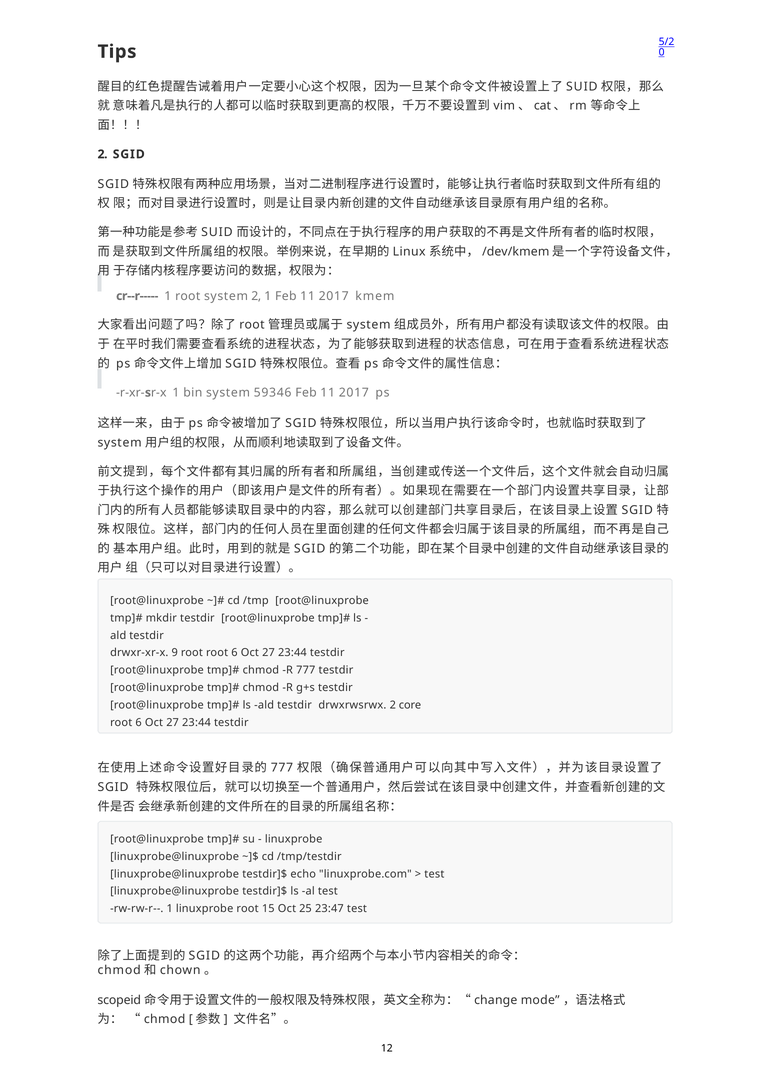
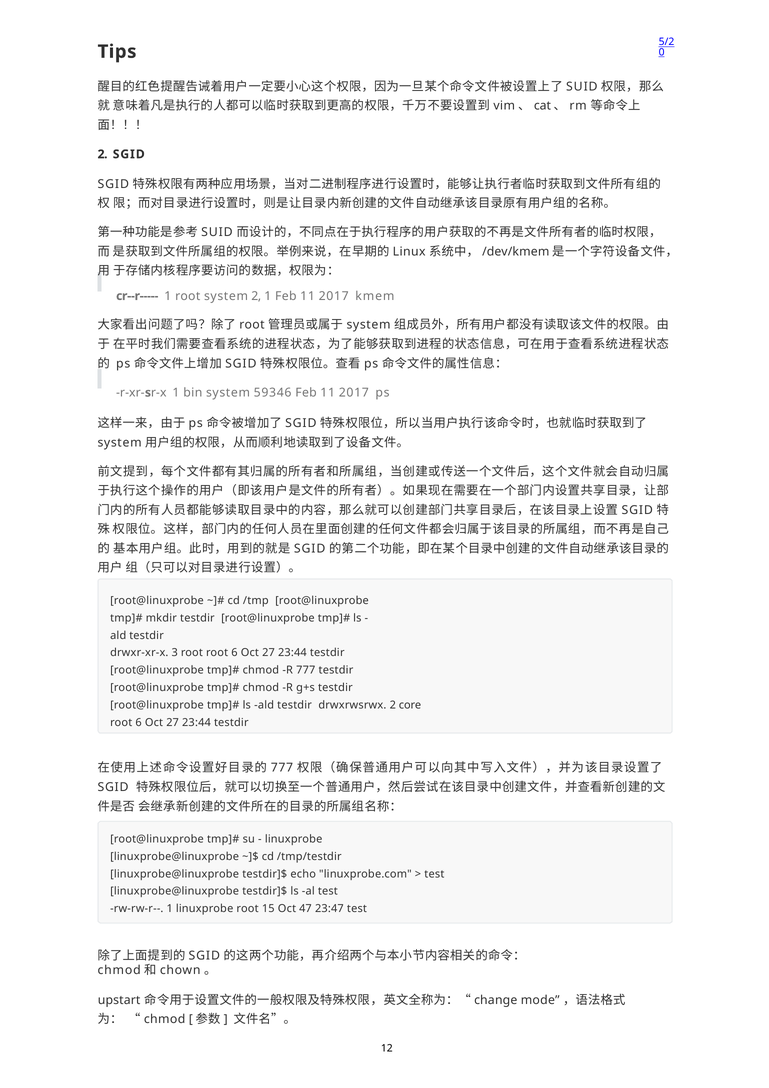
9: 9 -> 3
25: 25 -> 47
scopeid: scopeid -> upstart
